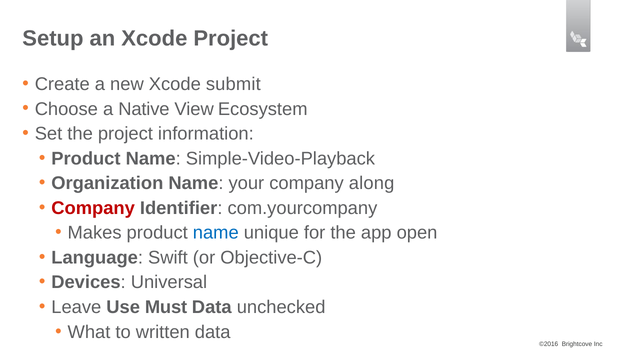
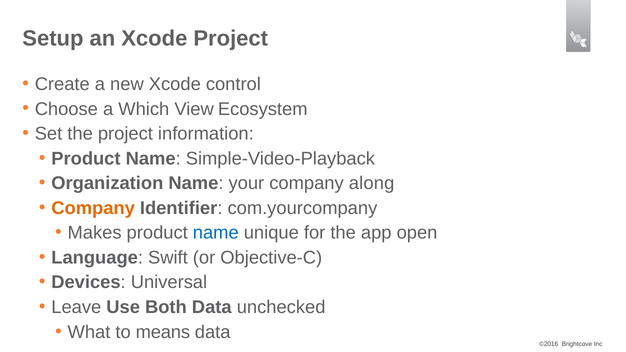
submit: submit -> control
Native: Native -> Which
Company at (93, 208) colour: red -> orange
Must: Must -> Both
written: written -> means
